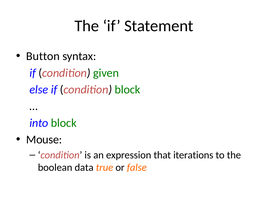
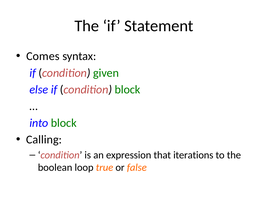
Button: Button -> Comes
Mouse: Mouse -> Calling
data: data -> loop
